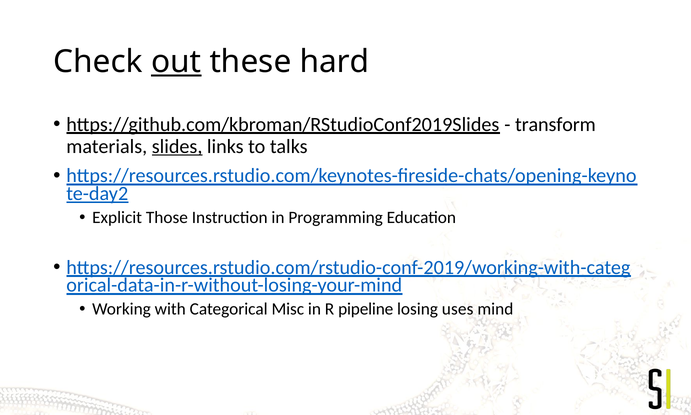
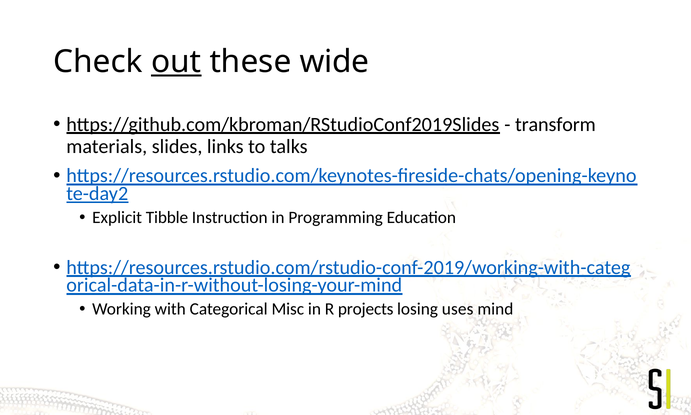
hard: hard -> wide
slides underline: present -> none
Those: Those -> Tibble
pipeline: pipeline -> projects
